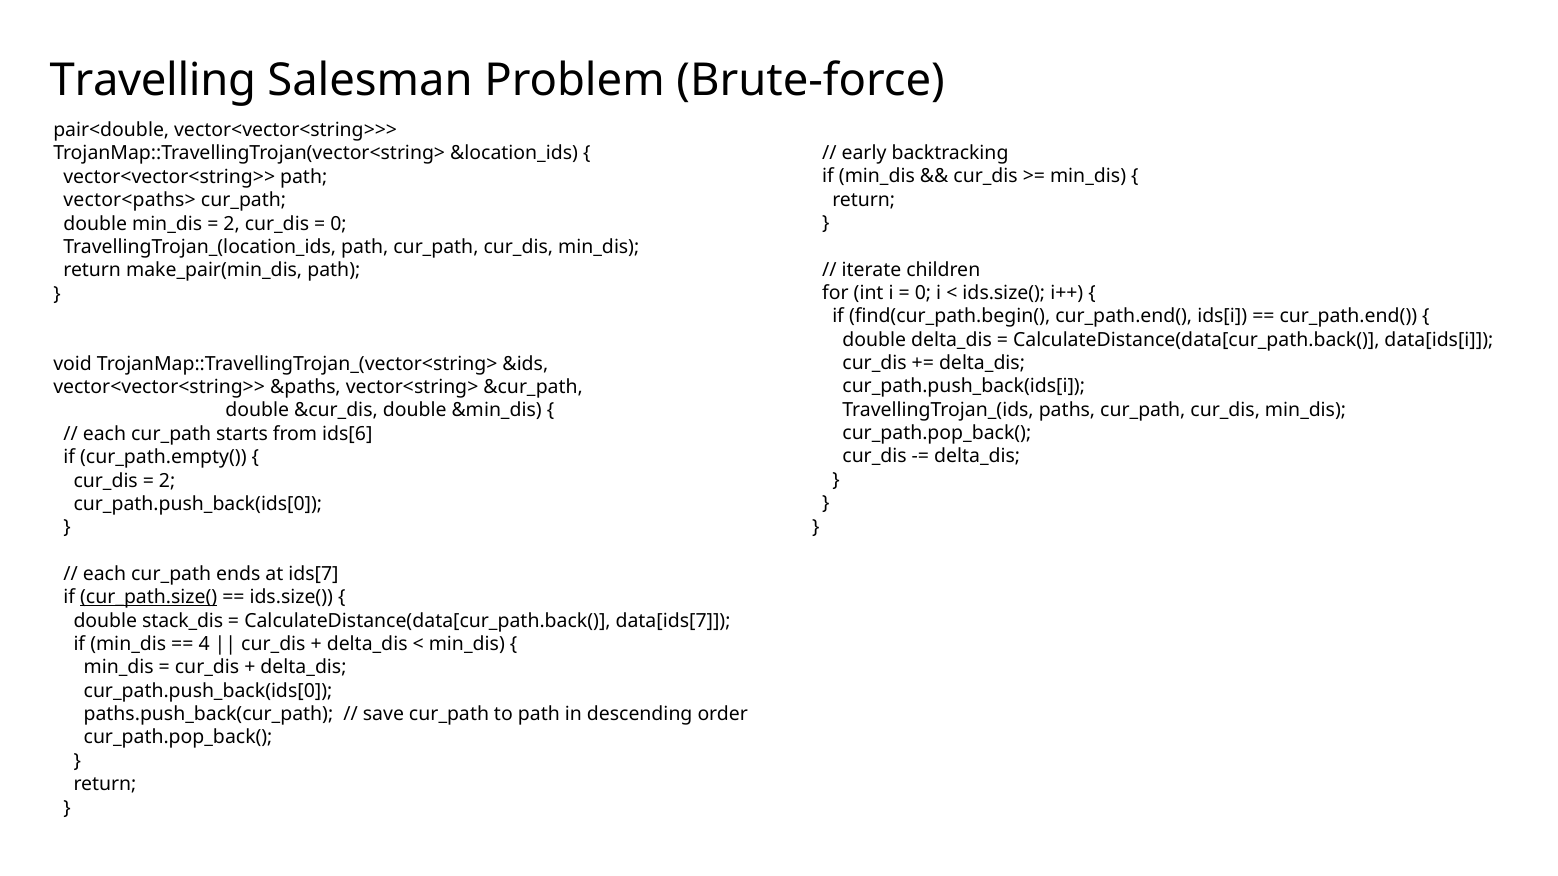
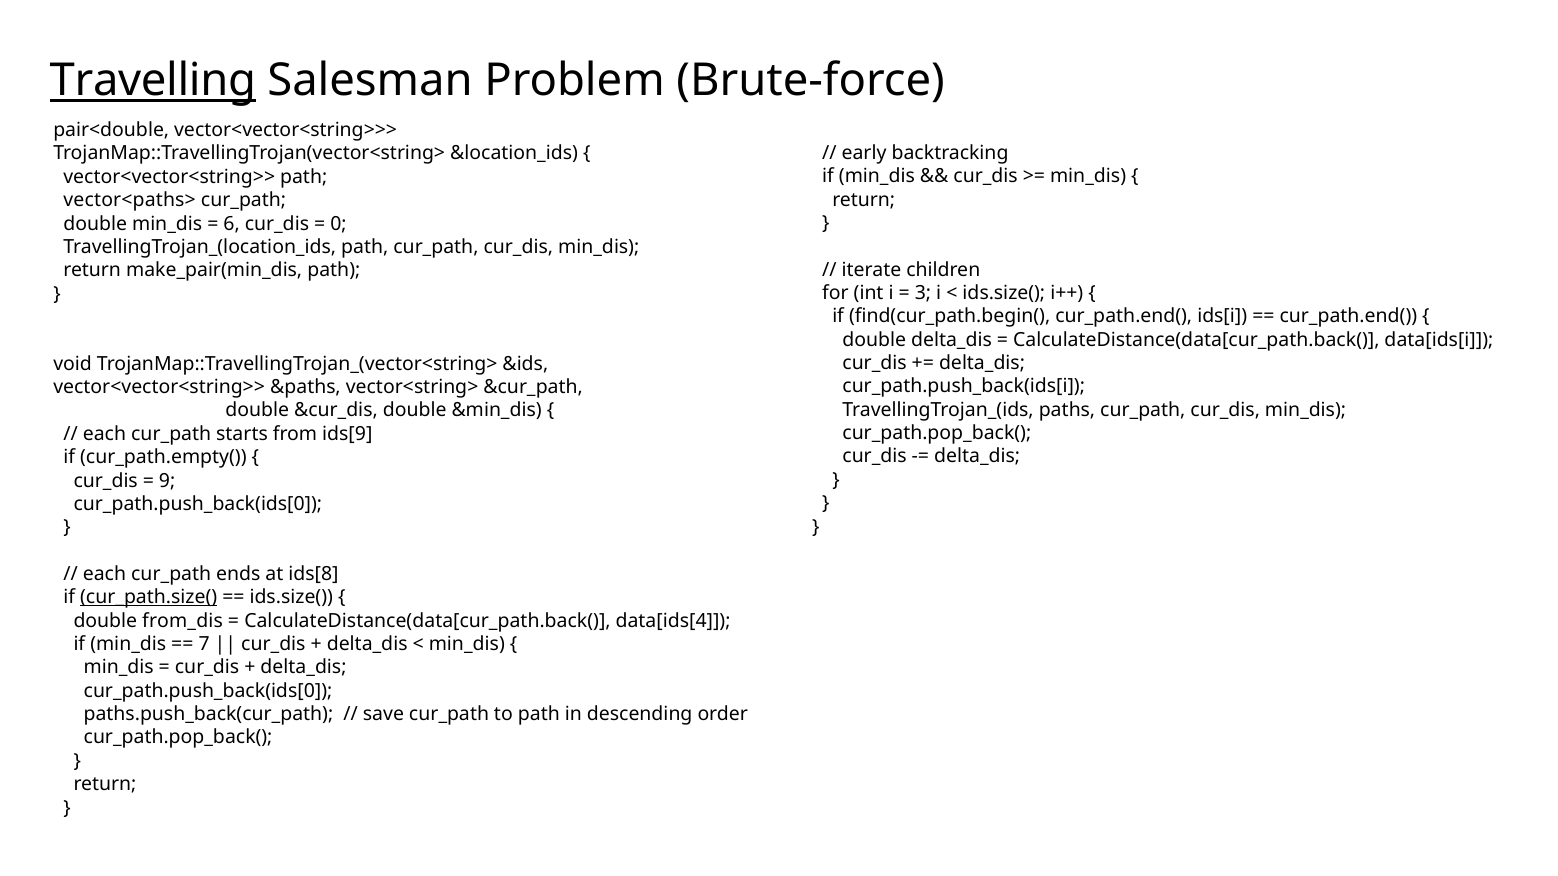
Travelling underline: none -> present
2 at (232, 224): 2 -> 6
0 at (923, 293): 0 -> 3
ids[6: ids[6 -> ids[9
2 at (167, 481): 2 -> 9
ids[7: ids[7 -> ids[8
stack_dis: stack_dis -> from_dis
data[ids[7: data[ids[7 -> data[ids[4
4: 4 -> 7
